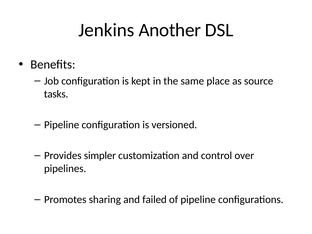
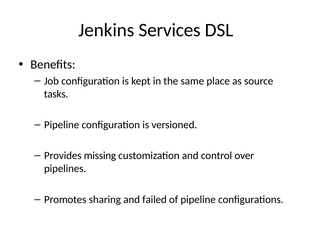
Another: Another -> Services
simpler: simpler -> missing
